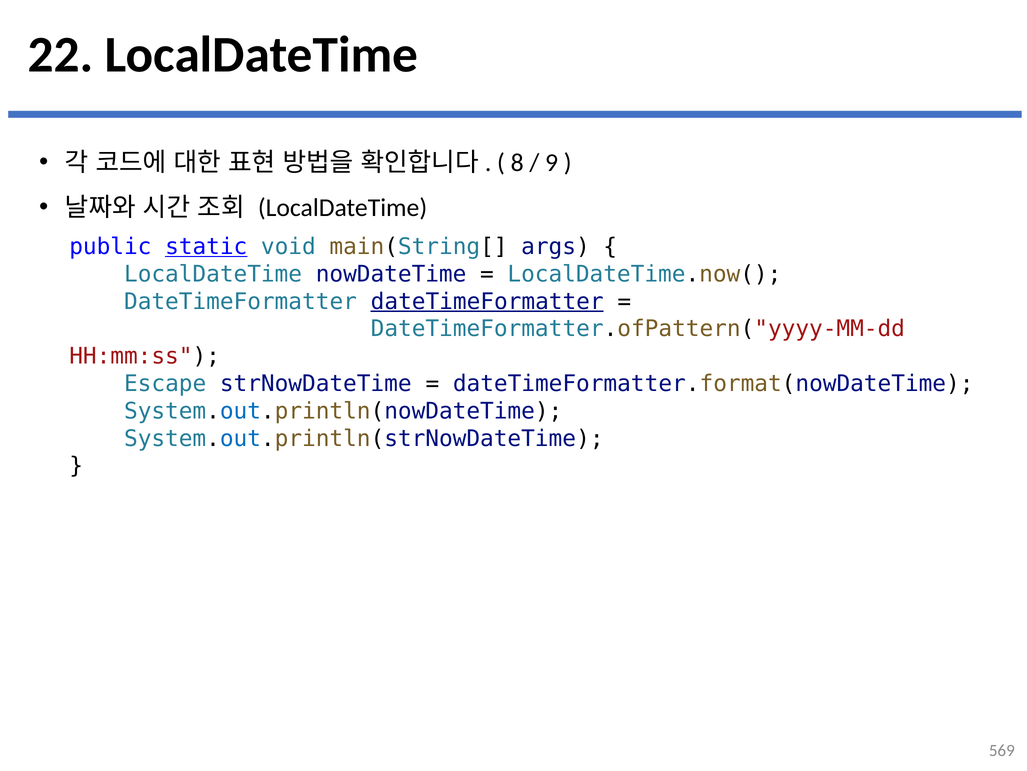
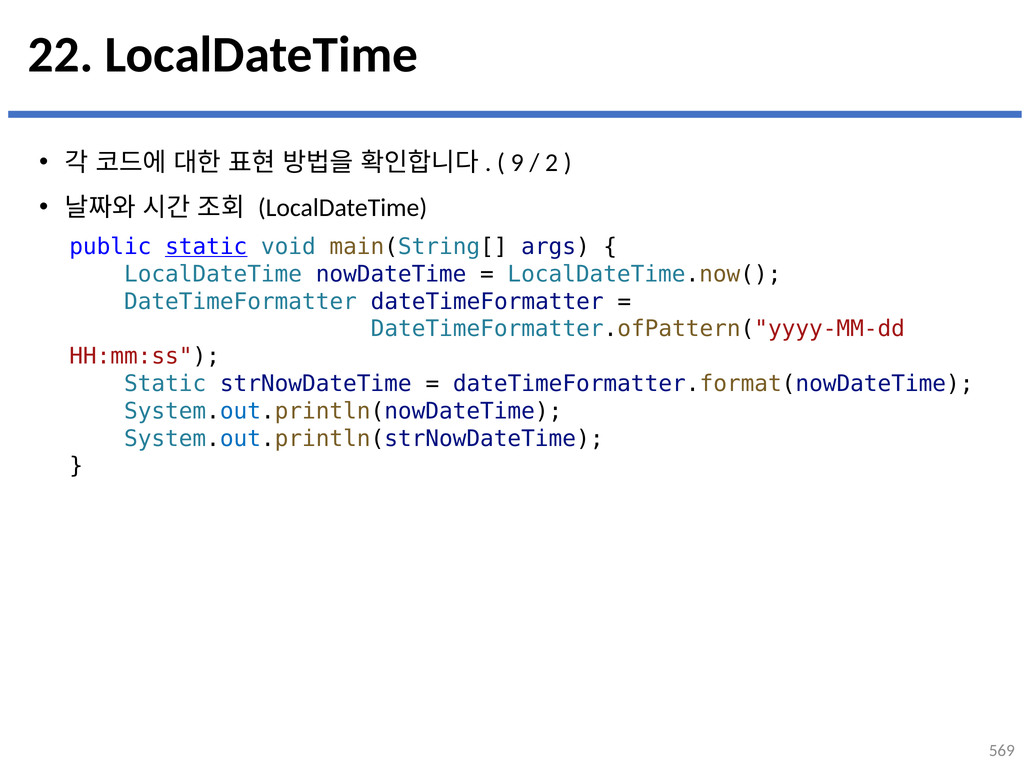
8: 8 -> 9
9: 9 -> 2
dateTimeFormatter at (487, 301) underline: present -> none
Escape at (165, 383): Escape -> Static
